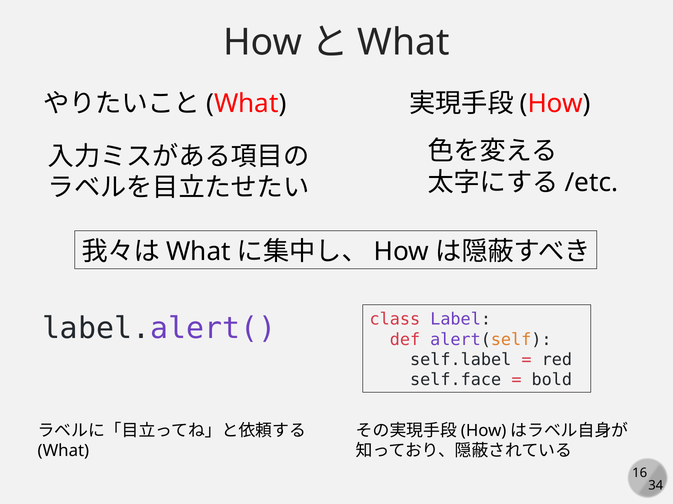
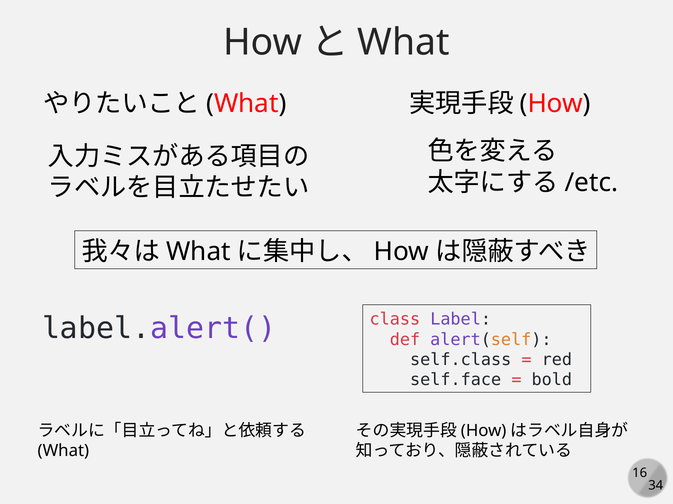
self.label: self.label -> self.class
